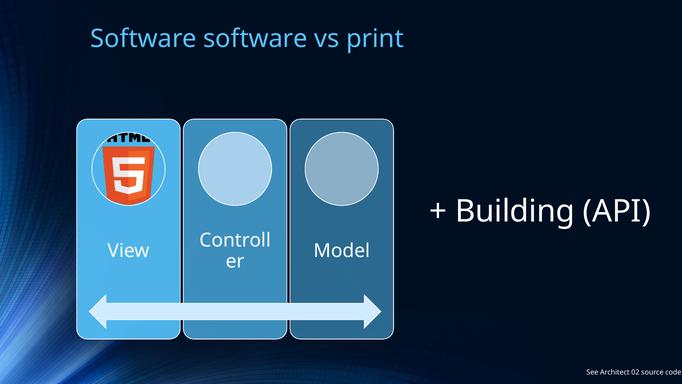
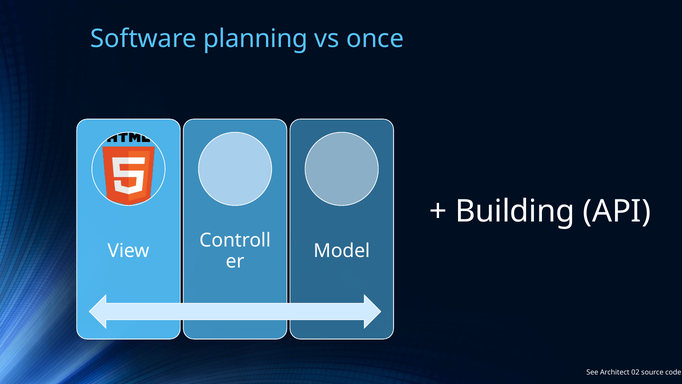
Software software: software -> planning
print: print -> once
